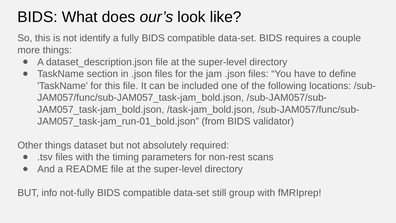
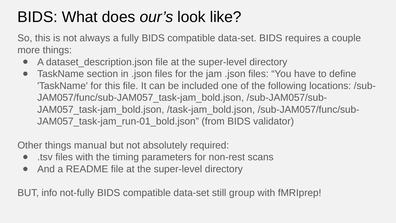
identify: identify -> always
dataset: dataset -> manual
